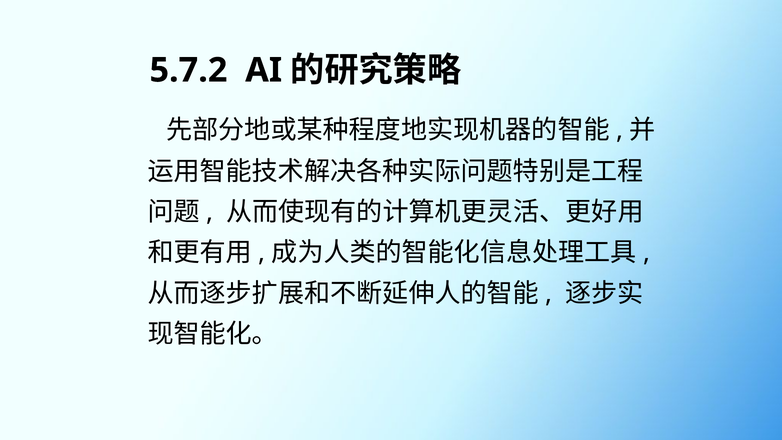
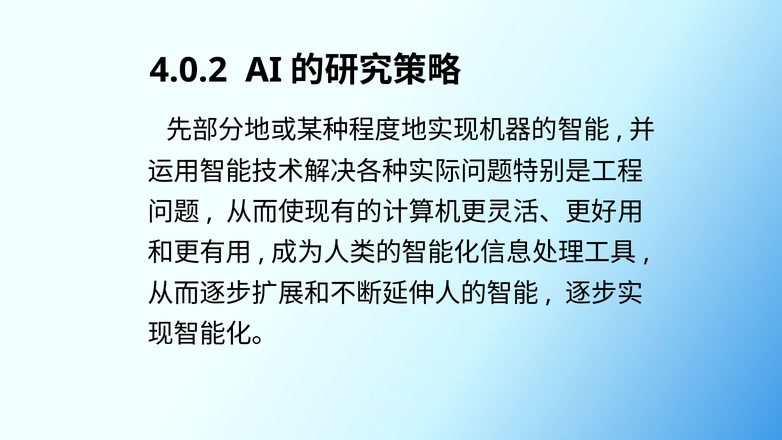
5.7.2: 5.7.2 -> 4.0.2
